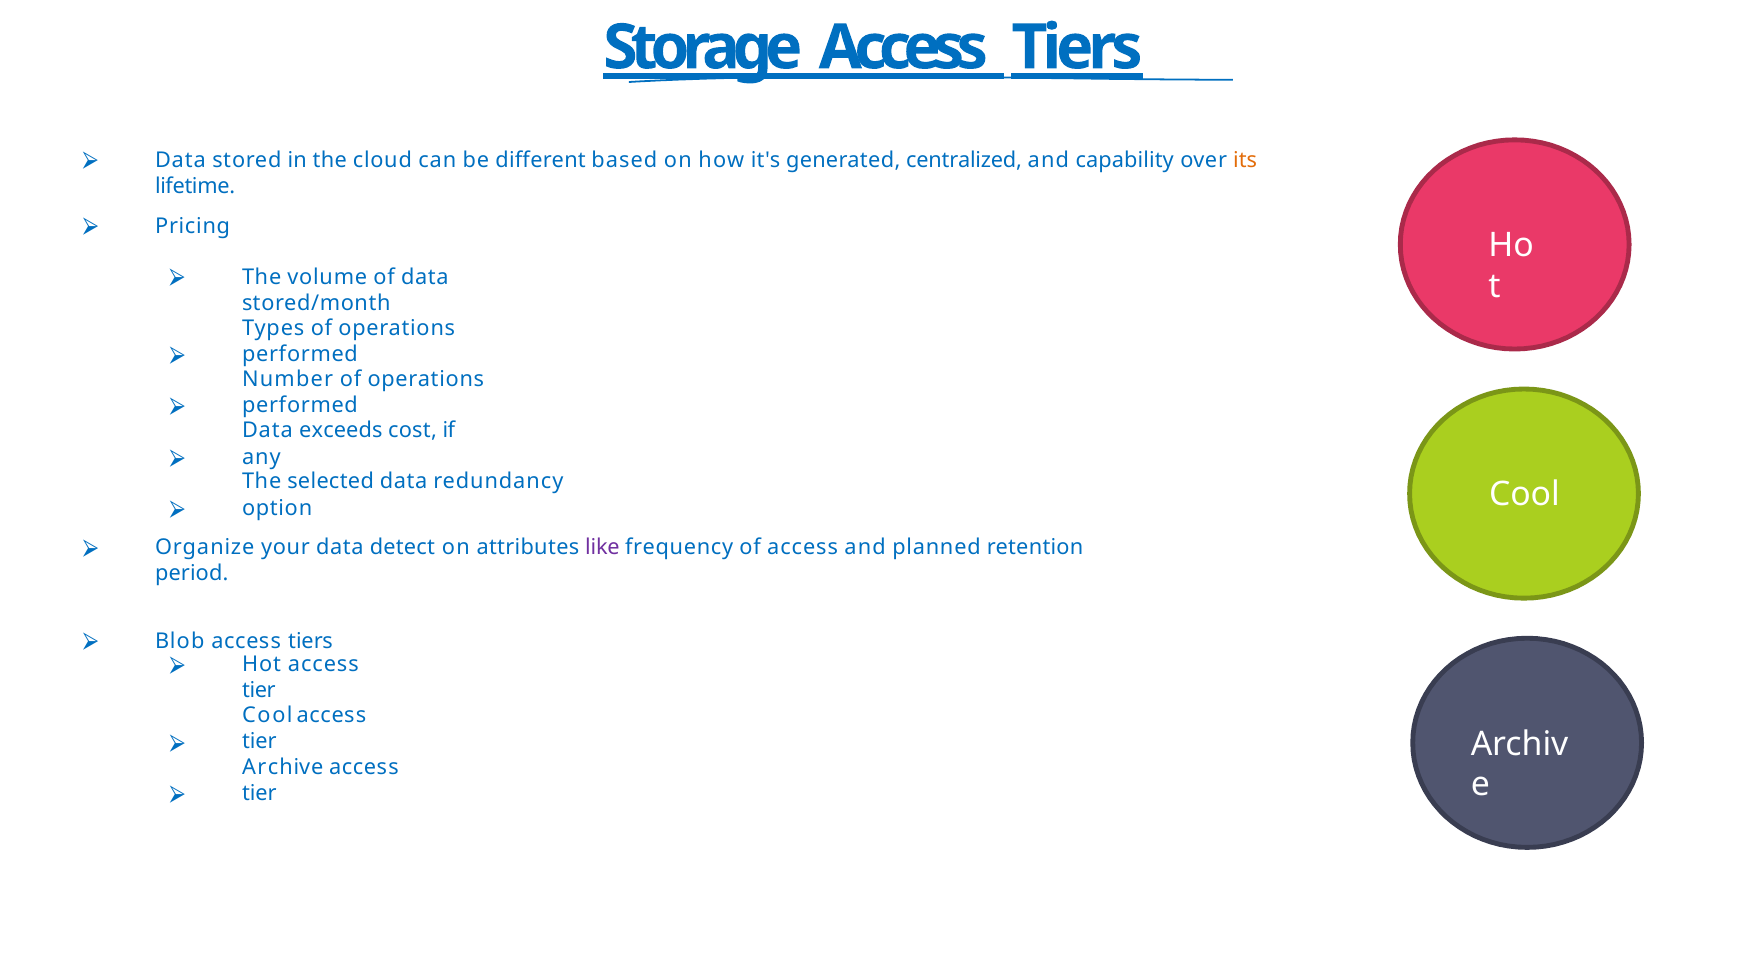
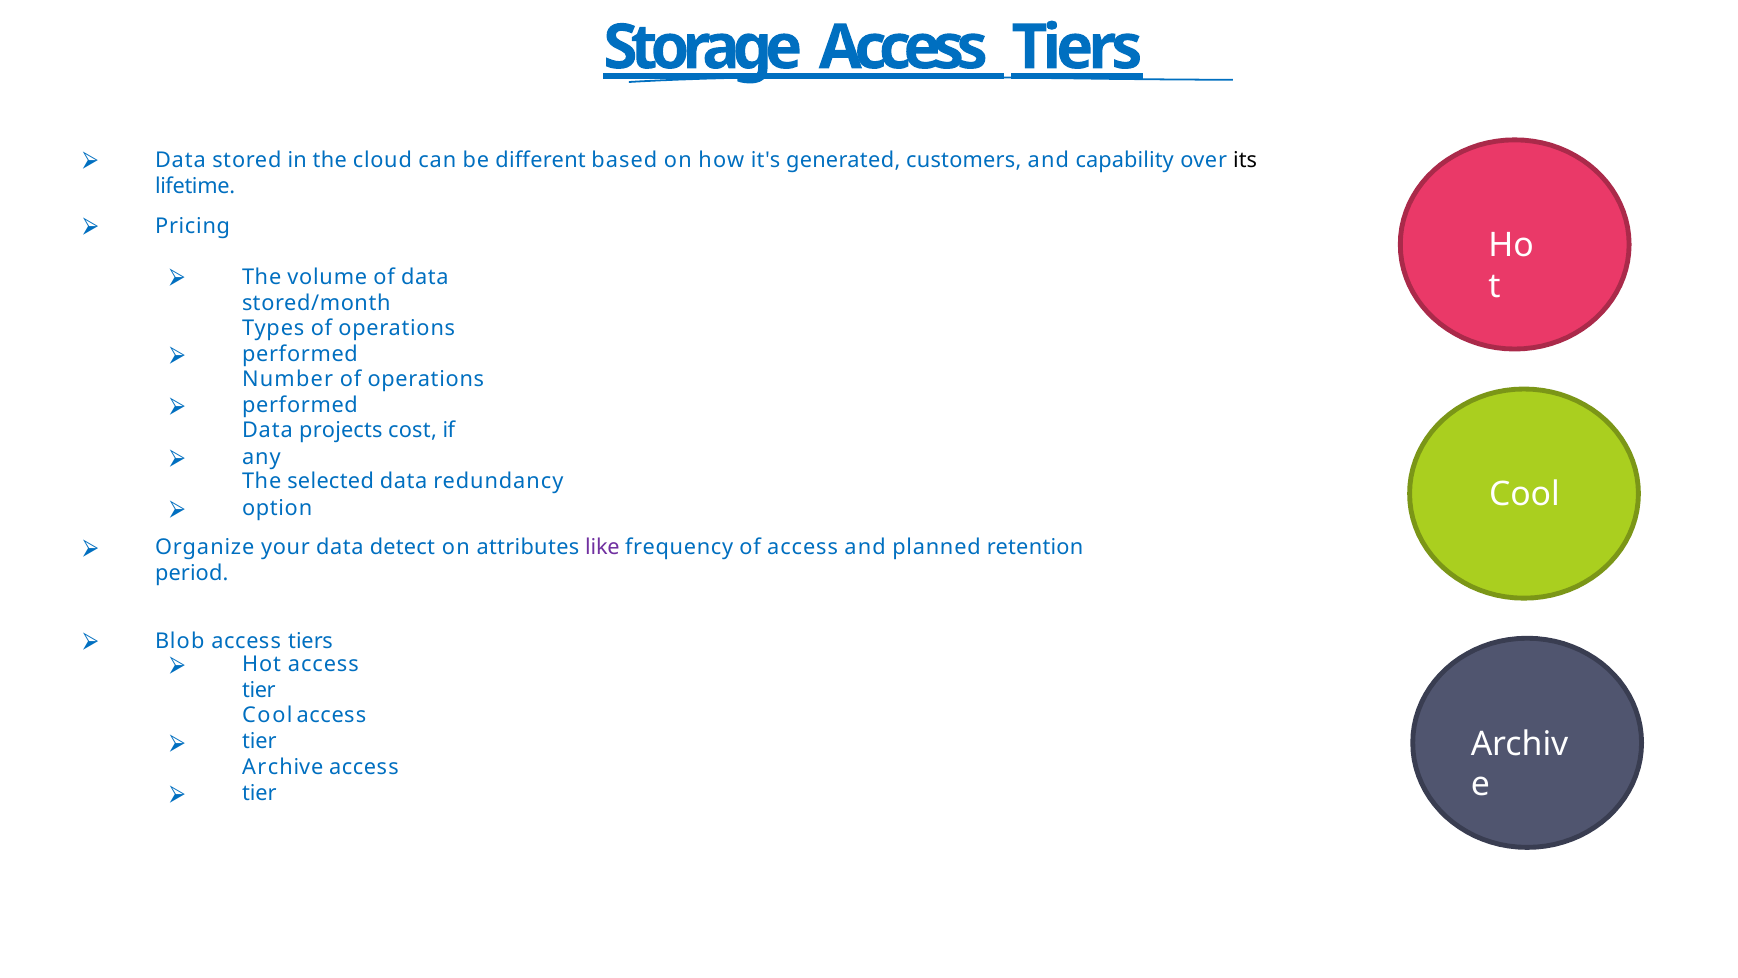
centralized: centralized -> customers
its colour: orange -> black
exceeds: exceeds -> projects
